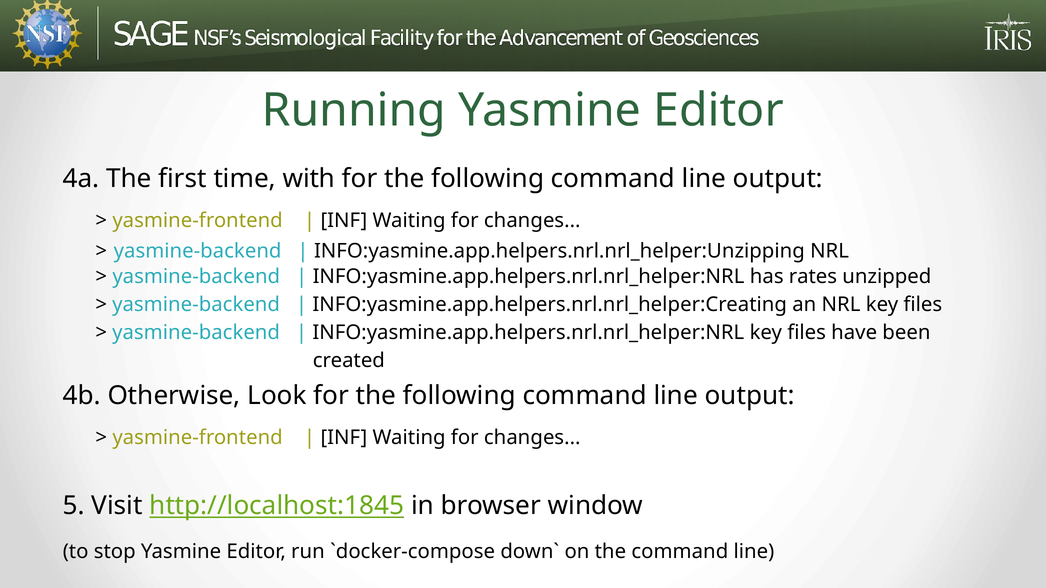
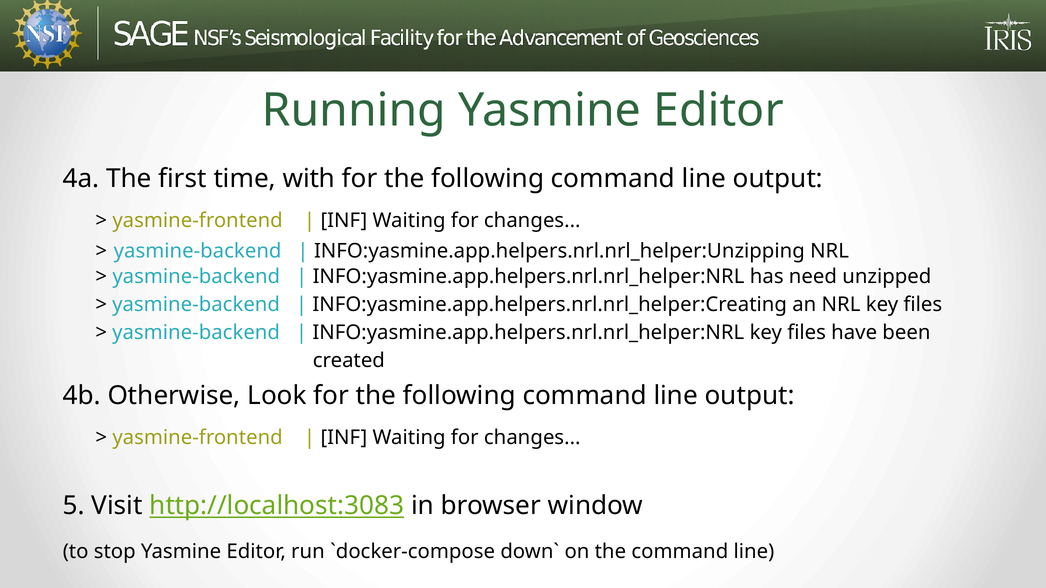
rates: rates -> need
http://localhost:1845: http://localhost:1845 -> http://localhost:3083
